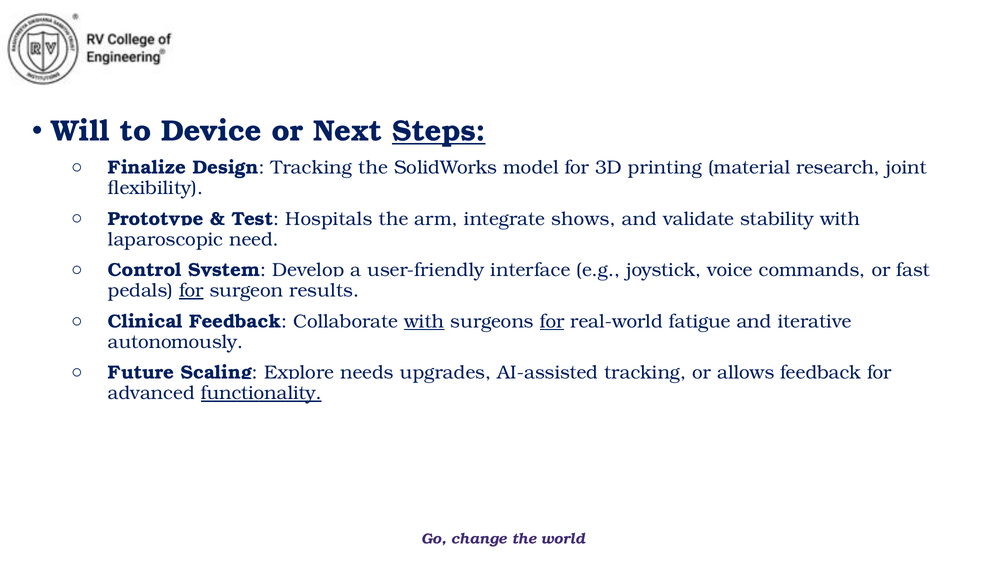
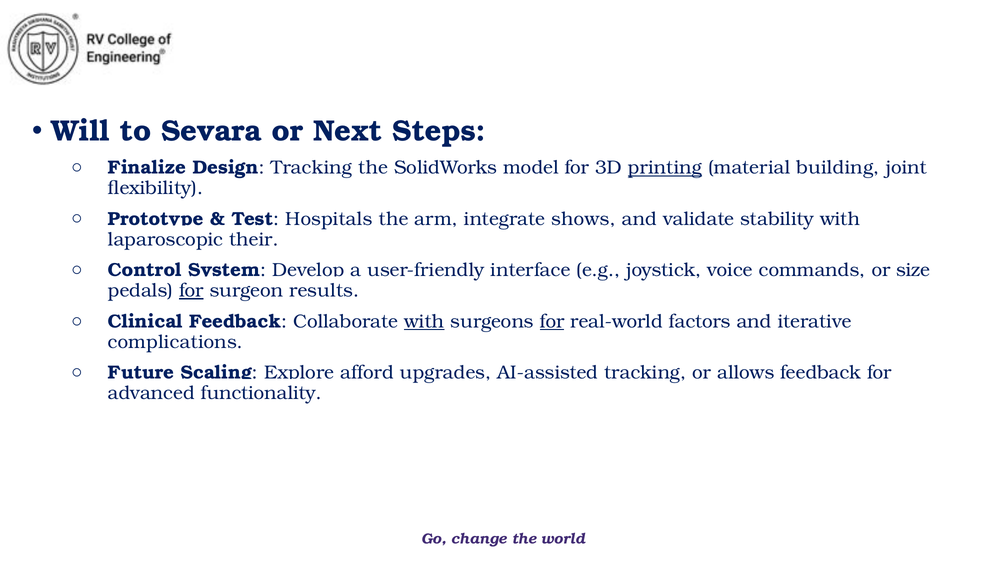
Device: Device -> Sevara
Steps underline: present -> none
printing underline: none -> present
research: research -> building
need: need -> their
fast: fast -> size
fatigue: fatigue -> factors
autonomously: autonomously -> complications
needs: needs -> afford
functionality underline: present -> none
